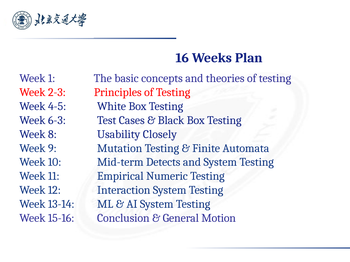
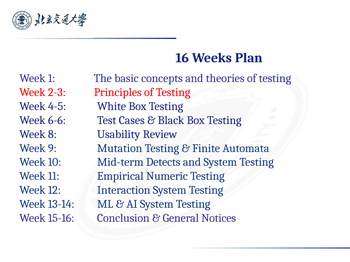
6-3: 6-3 -> 6-6
Closely: Closely -> Review
Motion: Motion -> Notices
